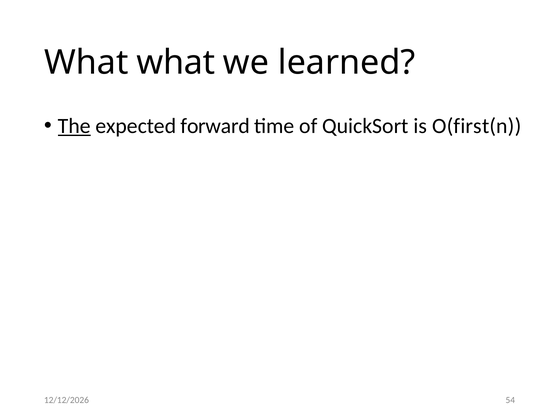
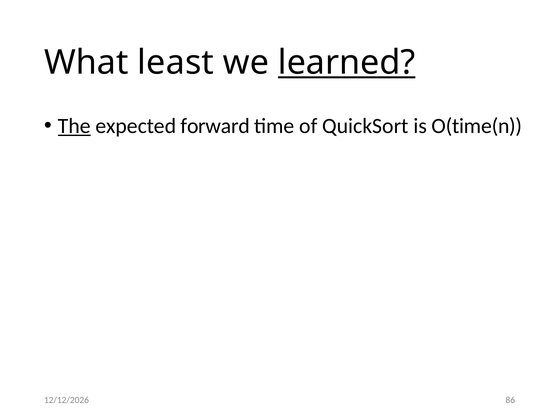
What what: what -> least
learned underline: none -> present
O(first(n: O(first(n -> O(time(n
54: 54 -> 86
